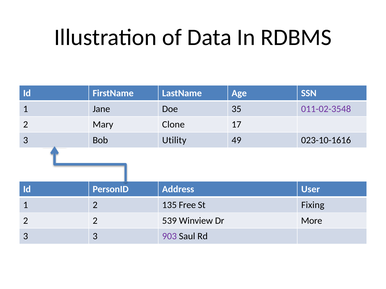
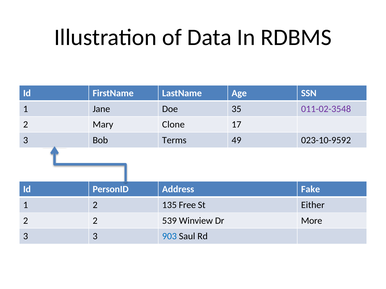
Utility: Utility -> Terms
023-10-1616: 023-10-1616 -> 023-10-9592
User: User -> Fake
Fixing: Fixing -> Either
903 colour: purple -> blue
